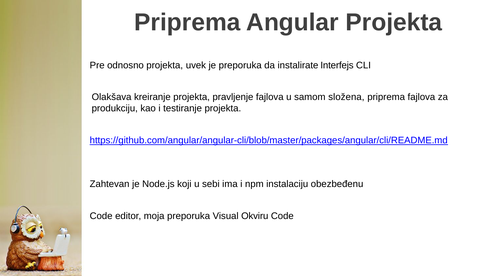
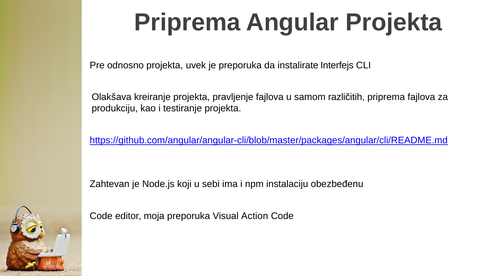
složena: složena -> različitih
Okviru: Okviru -> Action
